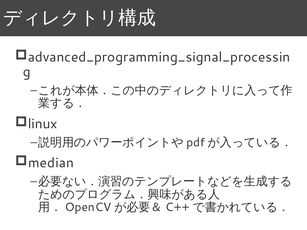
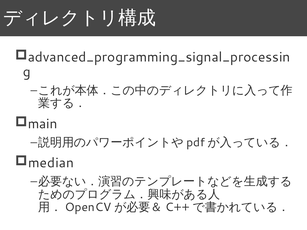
linux: linux -> main
